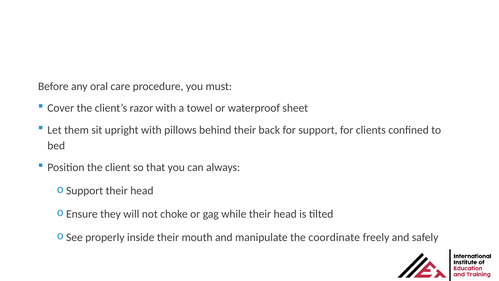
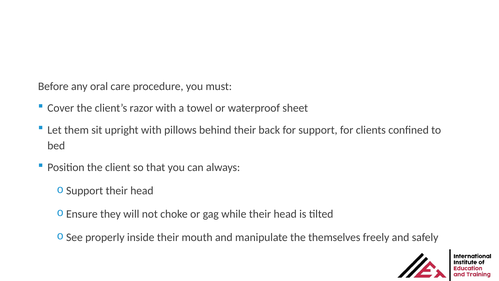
coordinate: coordinate -> themselves
